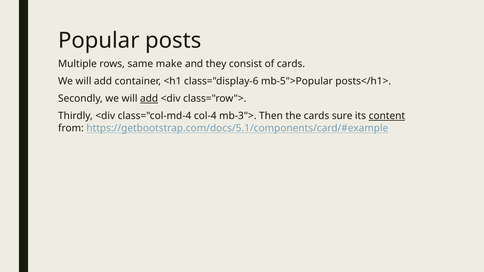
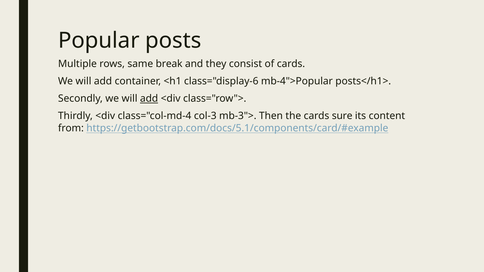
make: make -> break
mb-5">Popular: mb-5">Popular -> mb-4">Popular
col-4: col-4 -> col-3
content underline: present -> none
